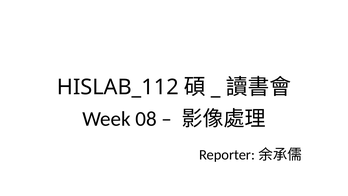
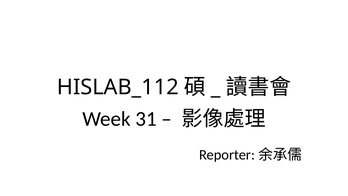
08: 08 -> 31
